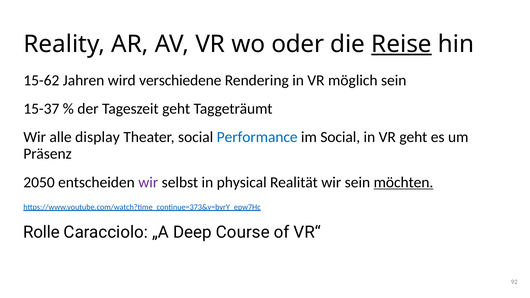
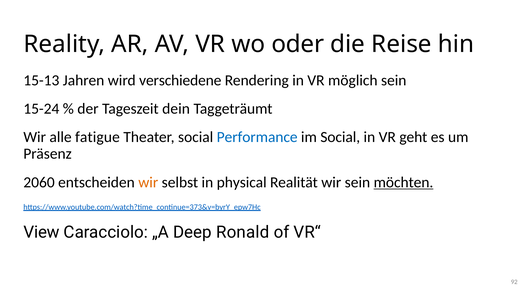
Reise underline: present -> none
15-62: 15-62 -> 15-13
15-37: 15-37 -> 15-24
Tageszeit geht: geht -> dein
display: display -> fatigue
2050: 2050 -> 2060
wir at (148, 182) colour: purple -> orange
Rolle: Rolle -> View
Course: Course -> Ronald
